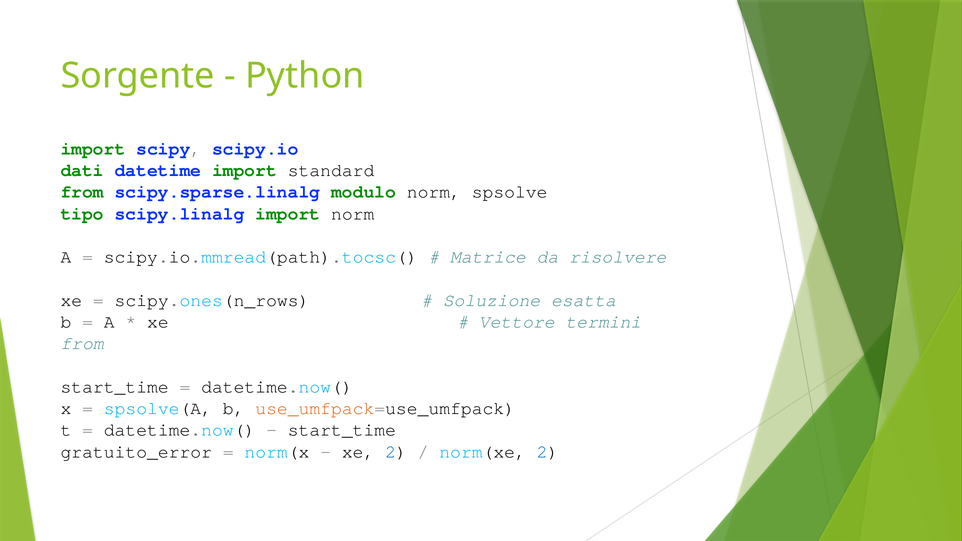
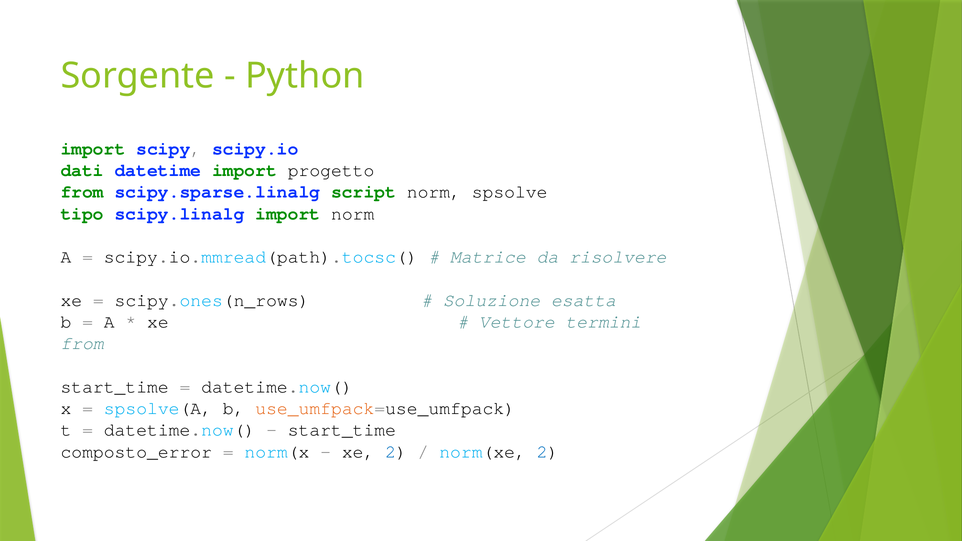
standard: standard -> progetto
modulo: modulo -> script
gratuito_error: gratuito_error -> composto_error
